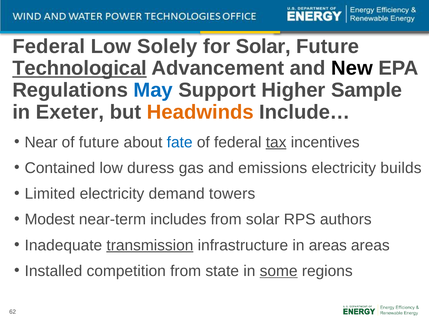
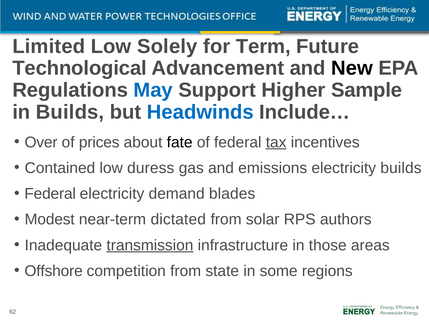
Federal at (49, 46): Federal -> Limited
for Solar: Solar -> Term
Technological underline: present -> none
in Exeter: Exeter -> Builds
Headwinds colour: orange -> blue
Near: Near -> Over
of future: future -> prices
fate colour: blue -> black
Limited at (50, 194): Limited -> Federal
towers: towers -> blades
includes: includes -> dictated
in areas: areas -> those
Installed: Installed -> Offshore
some underline: present -> none
